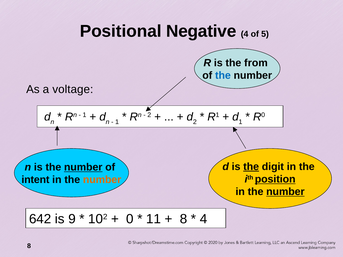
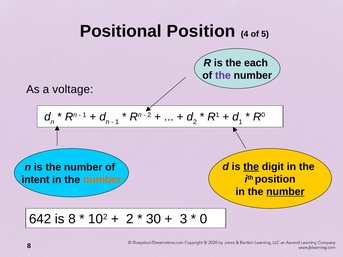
Positional Negative: Negative -> Position
from: from -> each
the at (223, 76) colour: blue -> purple
number at (83, 167) underline: present -> none
position at (275, 179) underline: present -> none
is 9: 9 -> 8
0 at (130, 219): 0 -> 2
11: 11 -> 30
8 at (184, 219): 8 -> 3
4 at (204, 219): 4 -> 0
